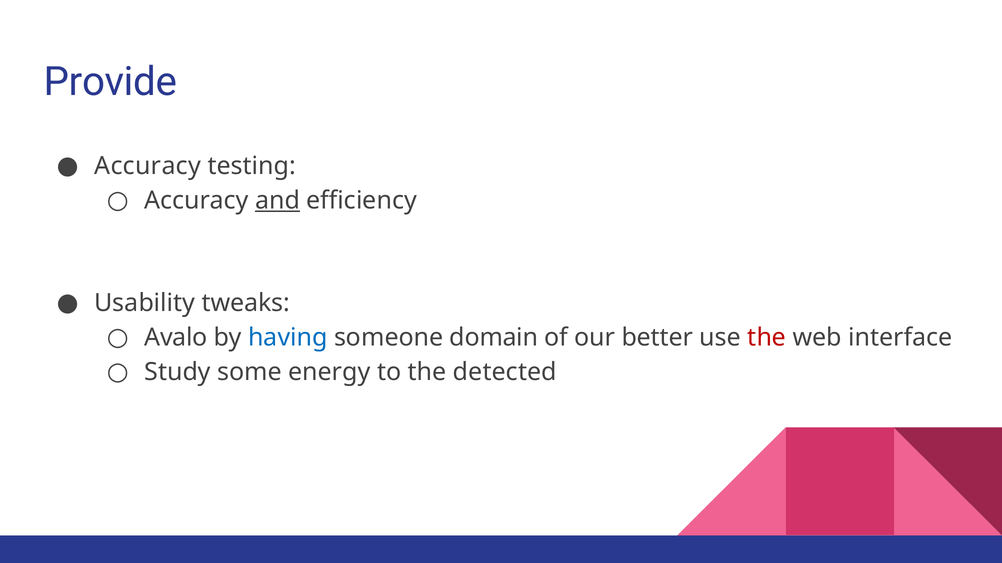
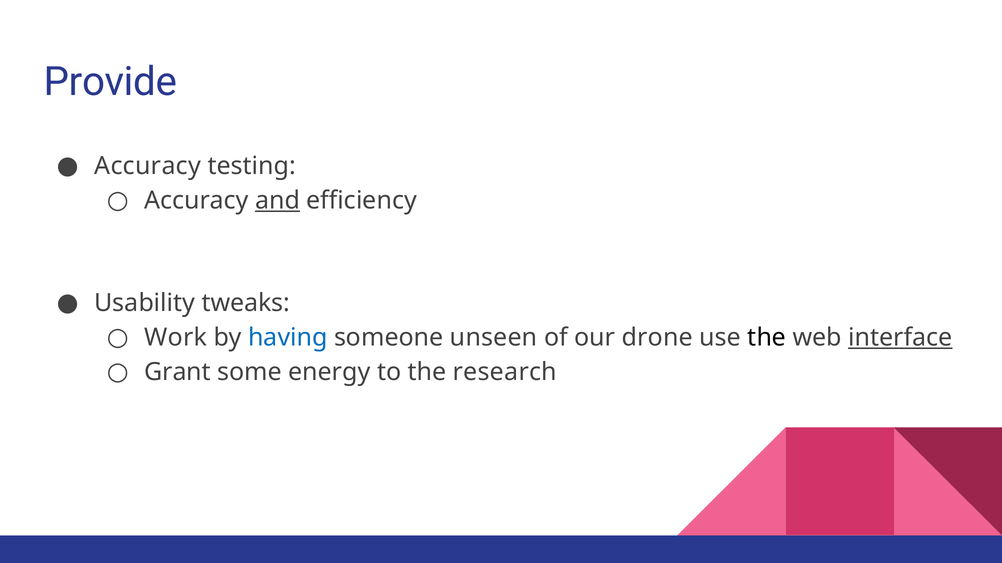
Avalo: Avalo -> Work
domain: domain -> unseen
better: better -> drone
the at (767, 338) colour: red -> black
interface underline: none -> present
Study: Study -> Grant
detected: detected -> research
